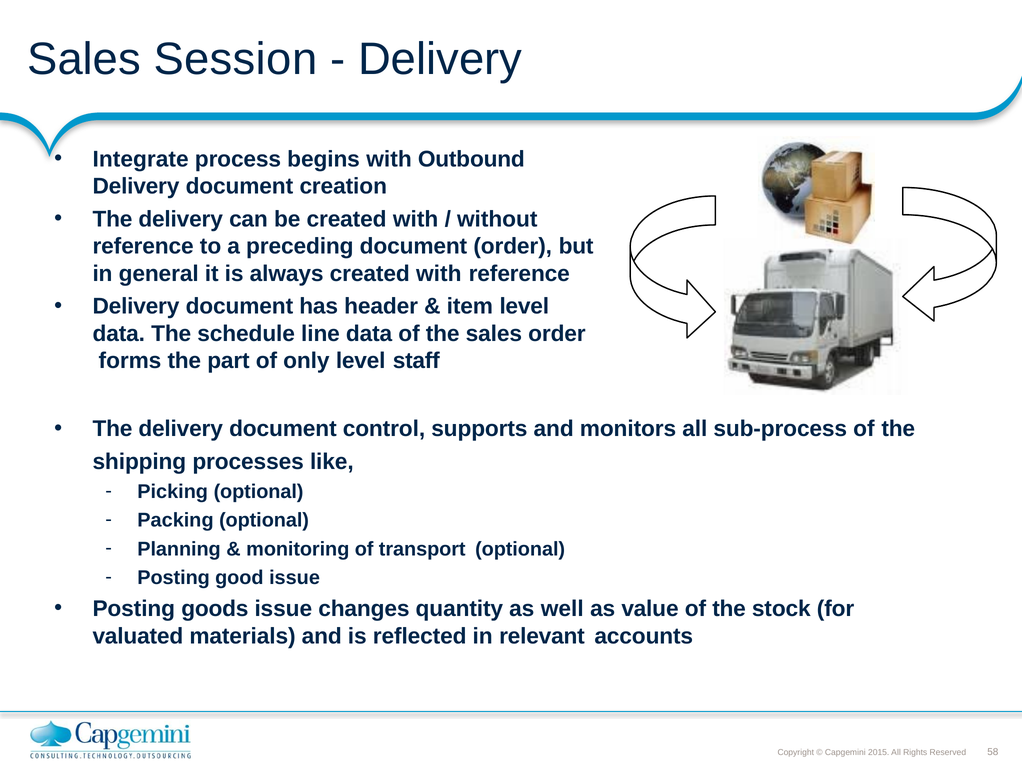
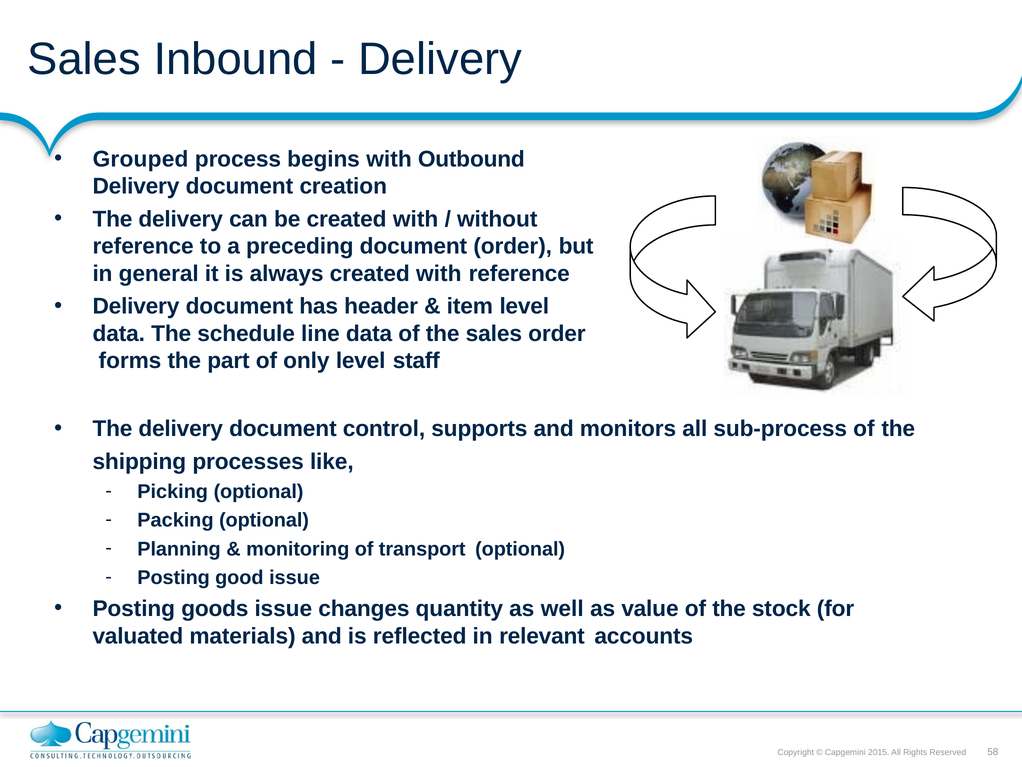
Session: Session -> Inbound
Integrate: Integrate -> Grouped
